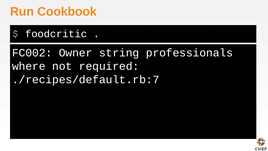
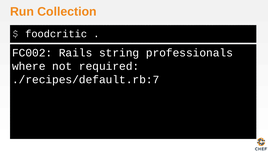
Cookbook: Cookbook -> Collection
Owner: Owner -> Rails
